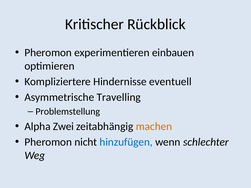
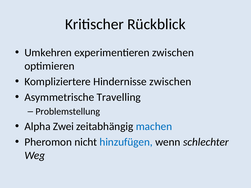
Pheromon at (48, 53): Pheromon -> Umkehren
experimentieren einbauen: einbauen -> zwischen
Hindernisse eventuell: eventuell -> zwischen
machen colour: orange -> blue
